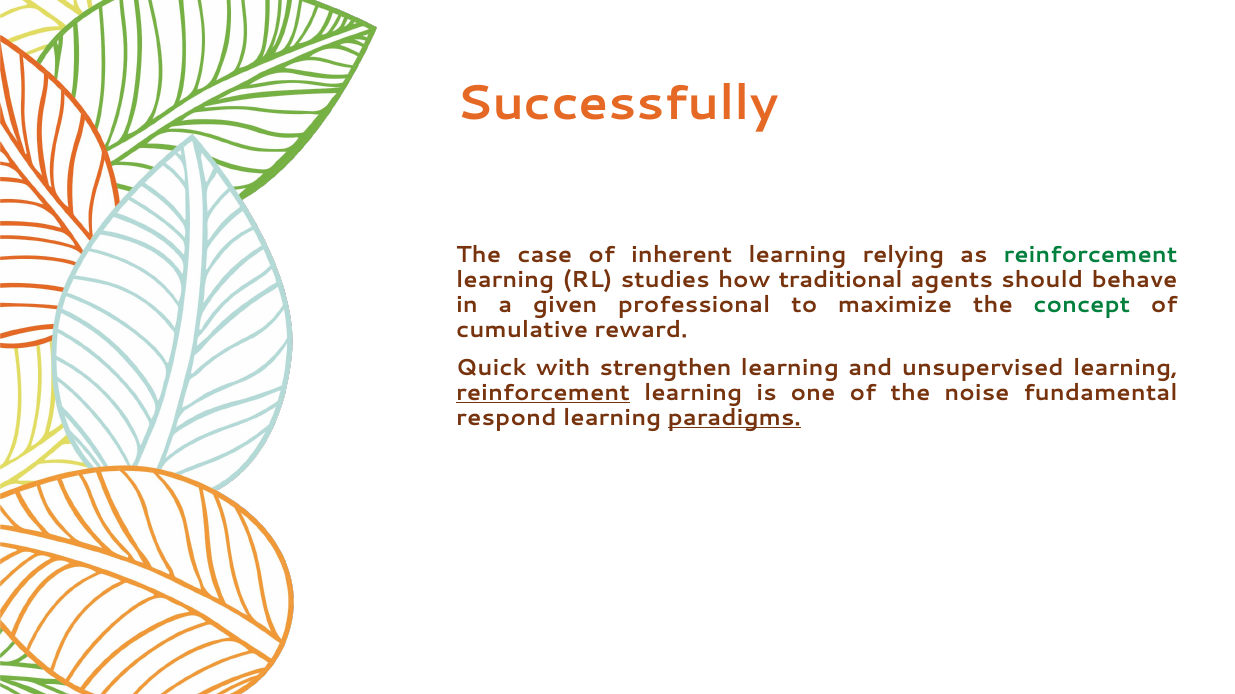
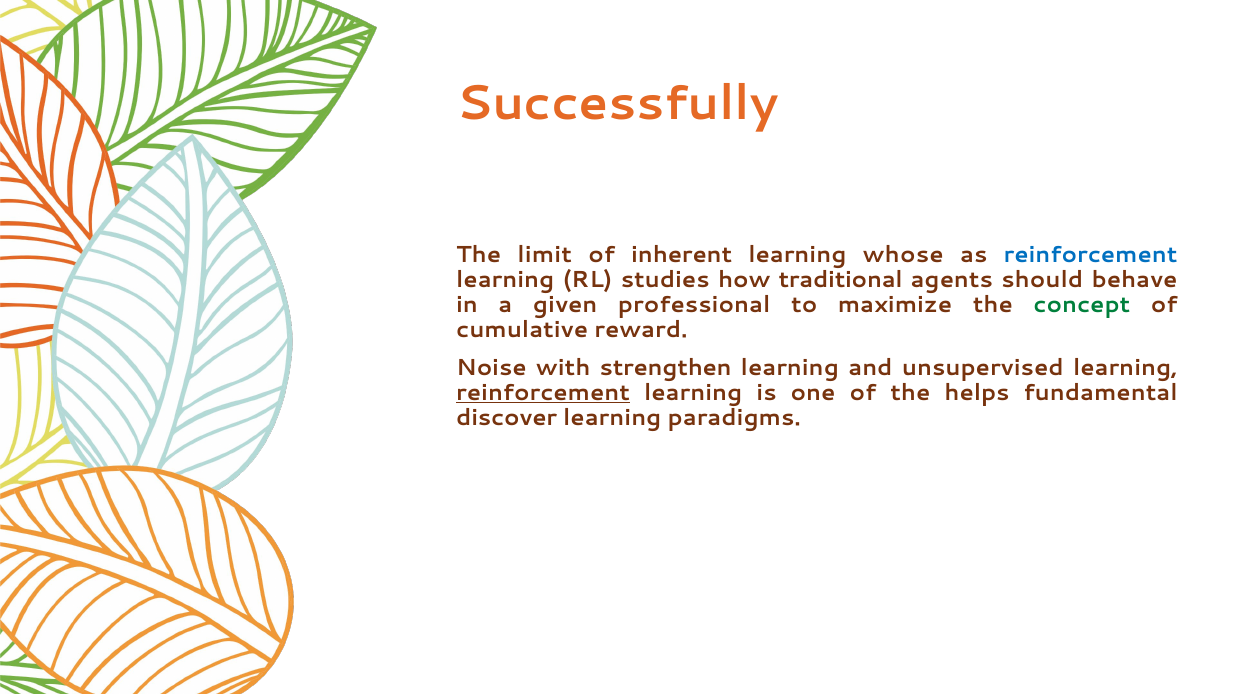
case: case -> limit
relying: relying -> whose
reinforcement at (1091, 255) colour: green -> blue
Quick: Quick -> Noise
noise: noise -> helps
respond: respond -> discover
paradigms underline: present -> none
